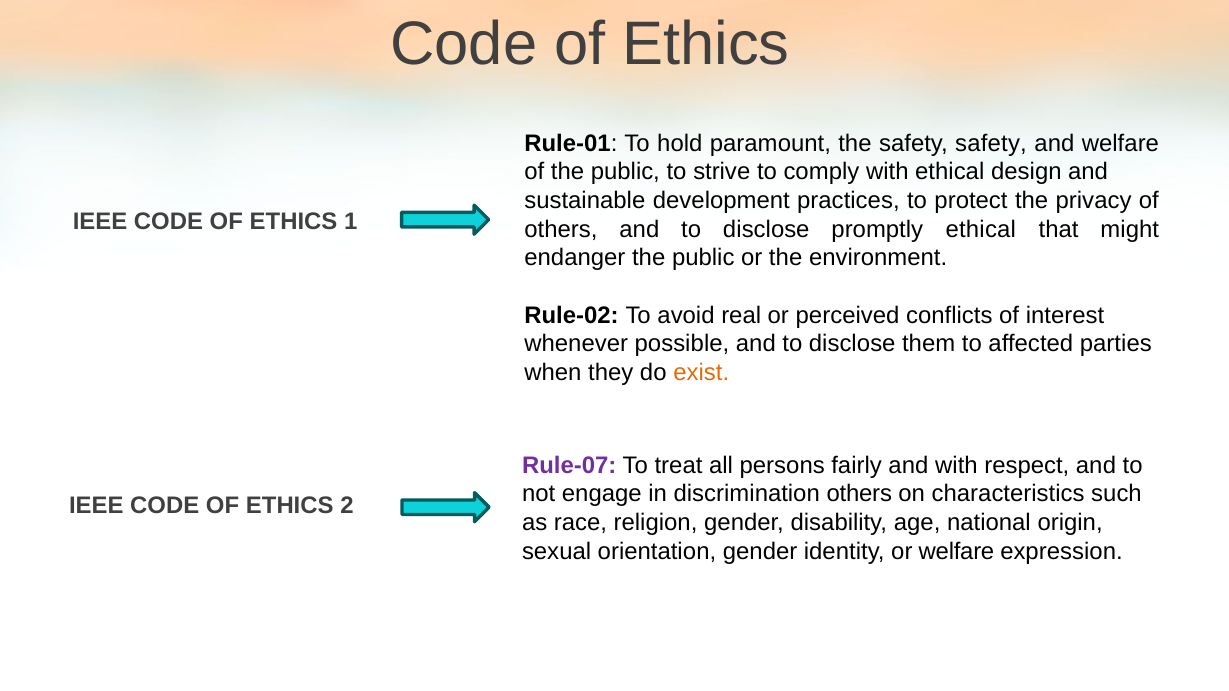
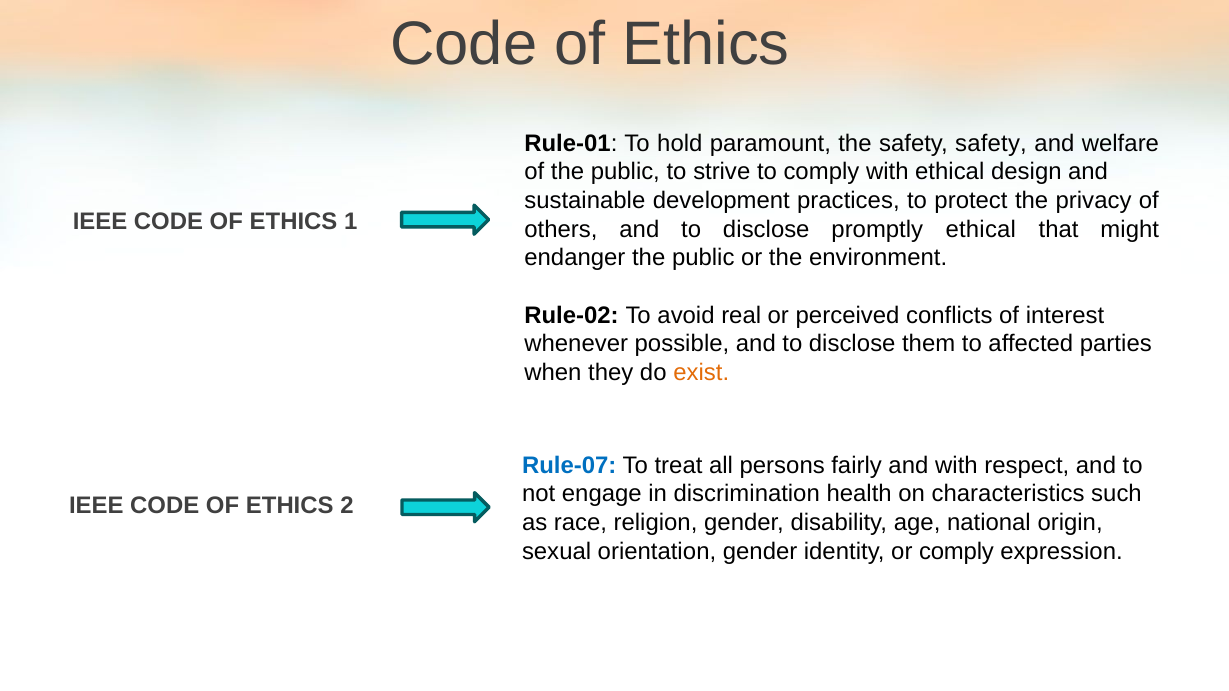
Rule-07 colour: purple -> blue
discrimination others: others -> health
or welfare: welfare -> comply
